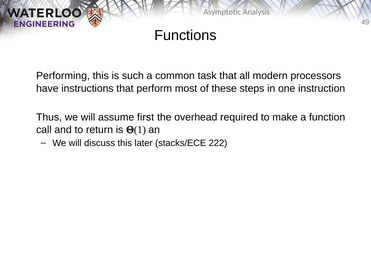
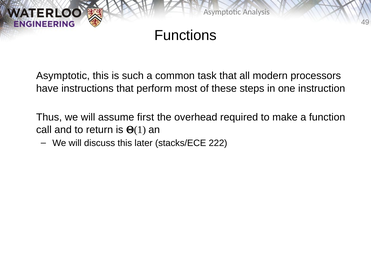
Performing at (63, 76): Performing -> Asymptotic
